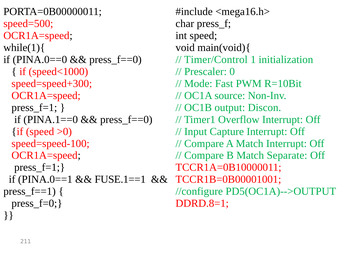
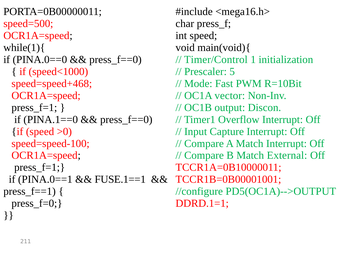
0: 0 -> 5
speed=speed+300: speed=speed+300 -> speed=speed+468
source: source -> vector
Separate: Separate -> External
DDRD.8=1: DDRD.8=1 -> DDRD.1=1
